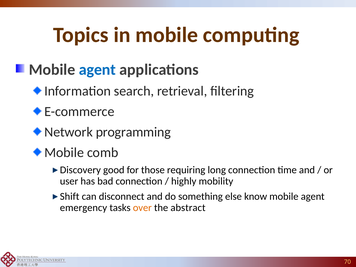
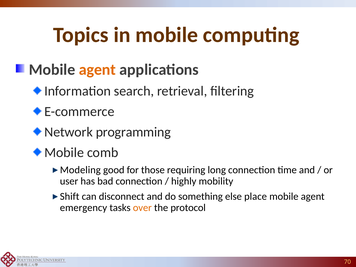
agent at (97, 70) colour: blue -> orange
Discovery: Discovery -> Modeling
know: know -> place
abstract: abstract -> protocol
